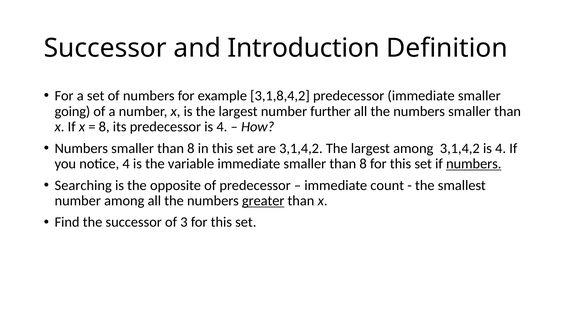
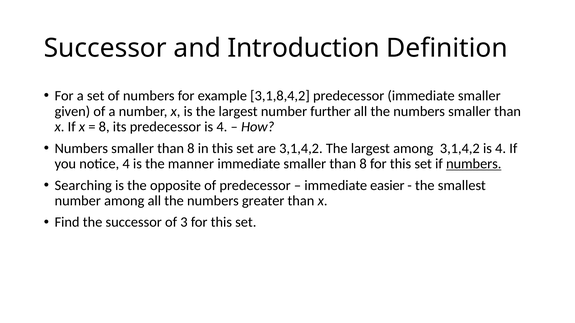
going: going -> given
variable: variable -> manner
count: count -> easier
greater underline: present -> none
